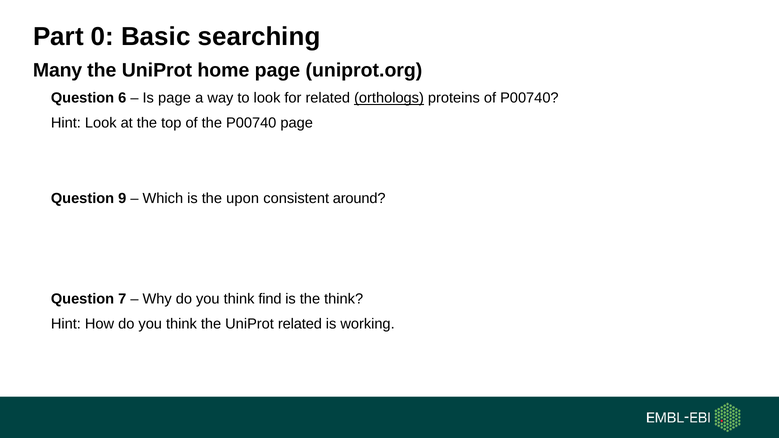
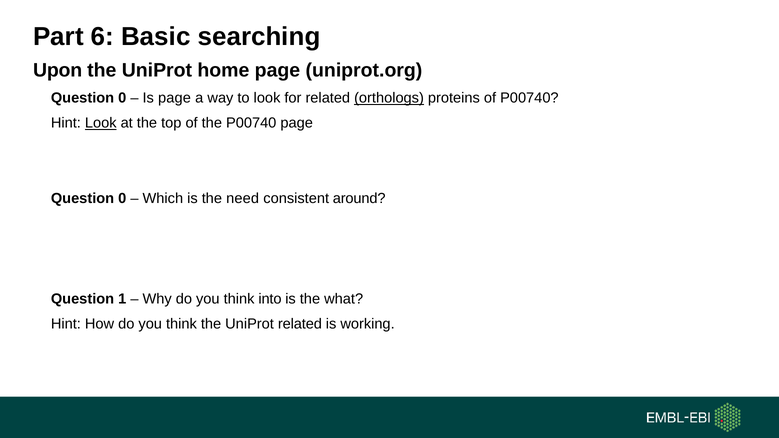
0: 0 -> 6
Many: Many -> Upon
6 at (122, 98): 6 -> 0
Look at (101, 123) underline: none -> present
9 at (122, 199): 9 -> 0
upon: upon -> need
7: 7 -> 1
find: find -> into
the think: think -> what
